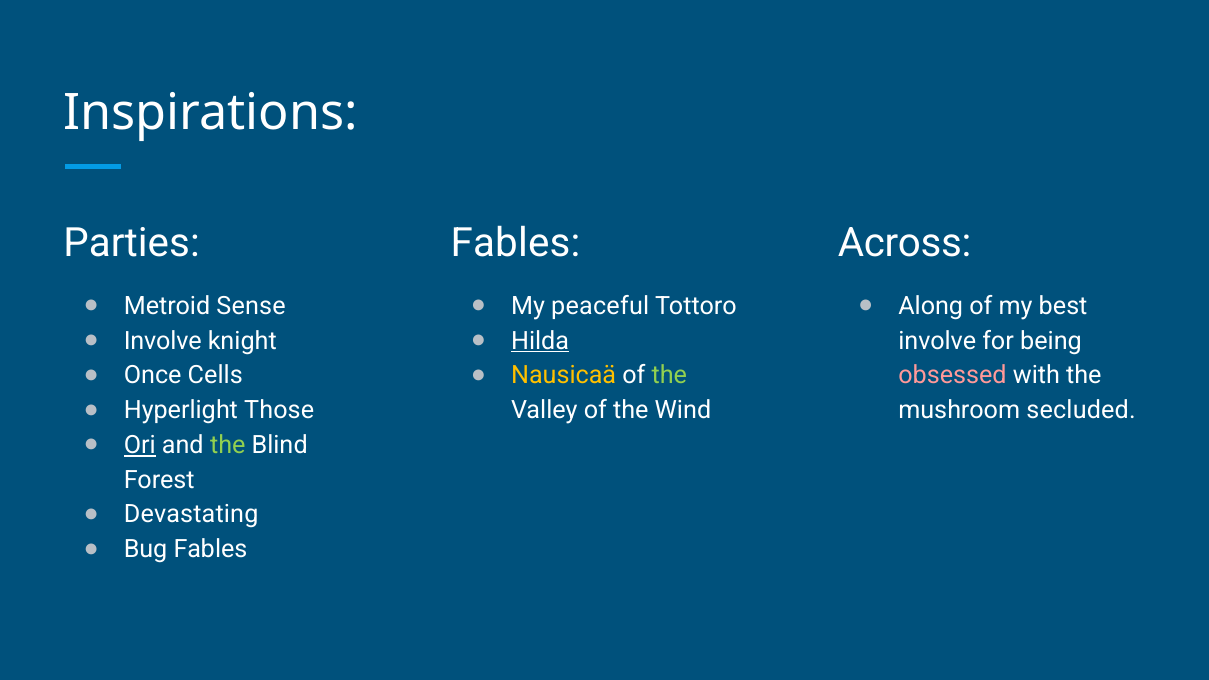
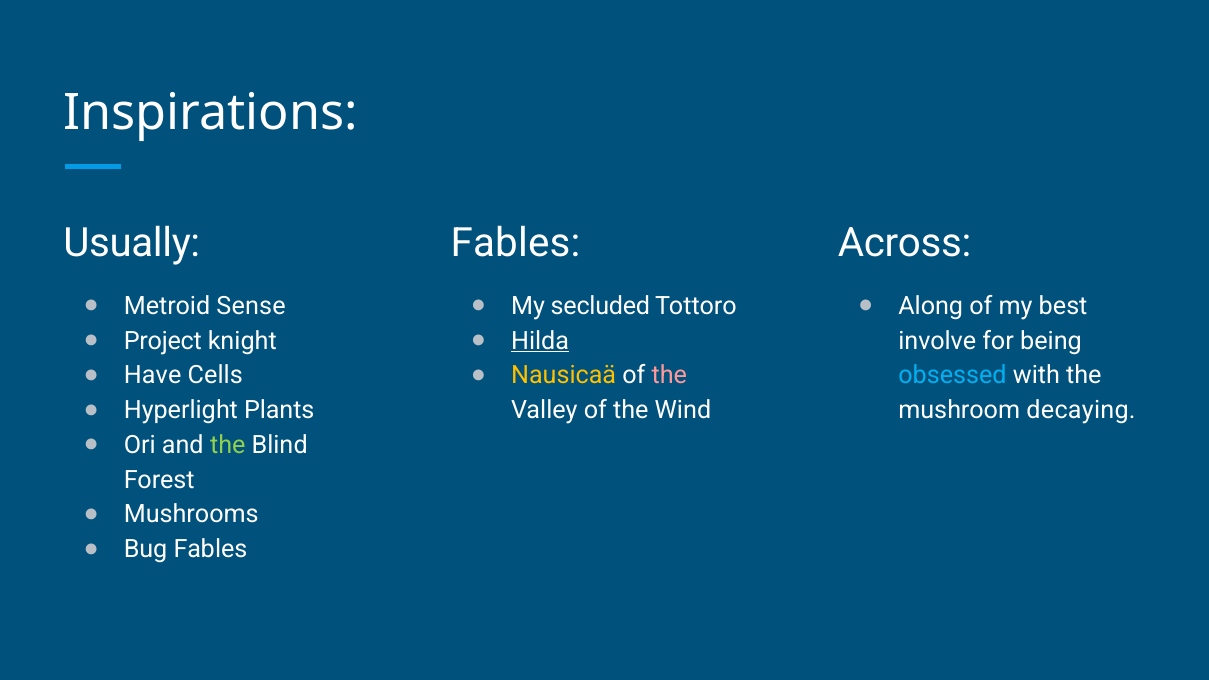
Parties: Parties -> Usually
peaceful: peaceful -> secluded
Involve at (163, 341): Involve -> Project
Once: Once -> Have
the at (669, 376) colour: light green -> pink
obsessed colour: pink -> light blue
Those: Those -> Plants
secluded: secluded -> decaying
Ori underline: present -> none
Devastating: Devastating -> Mushrooms
